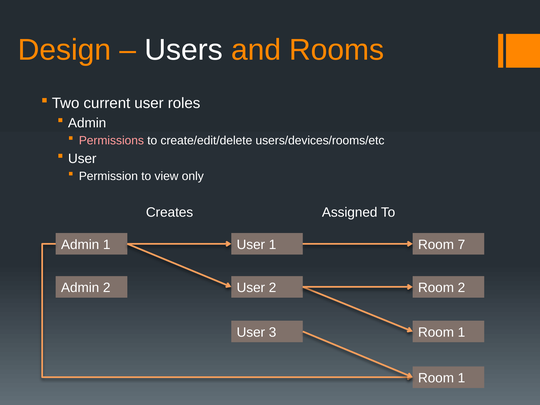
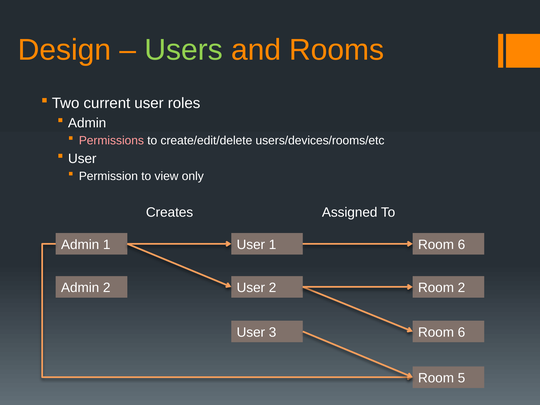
Users colour: white -> light green
7 at (461, 245): 7 -> 6
1 at (461, 332): 1 -> 6
1 at (461, 378): 1 -> 5
